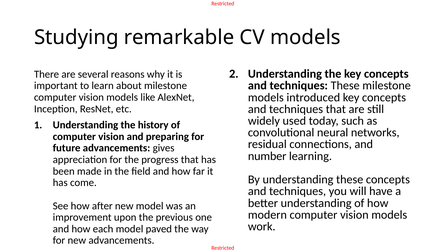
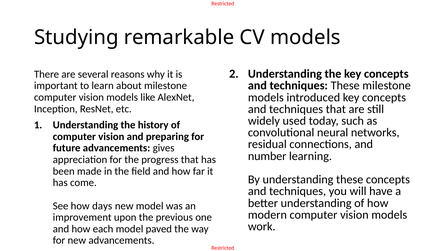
after: after -> days
